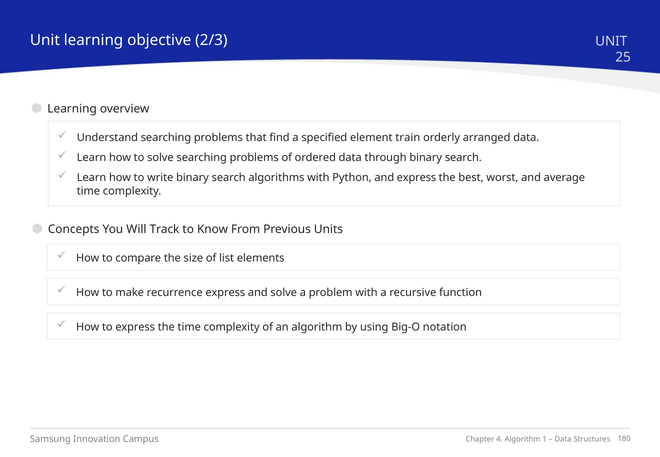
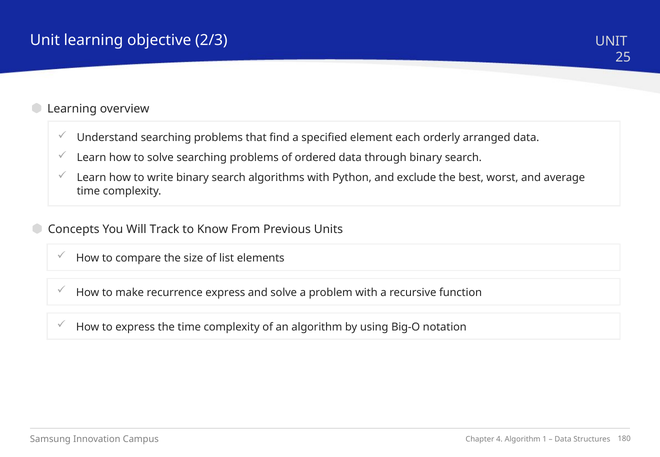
train: train -> each
and express: express -> exclude
